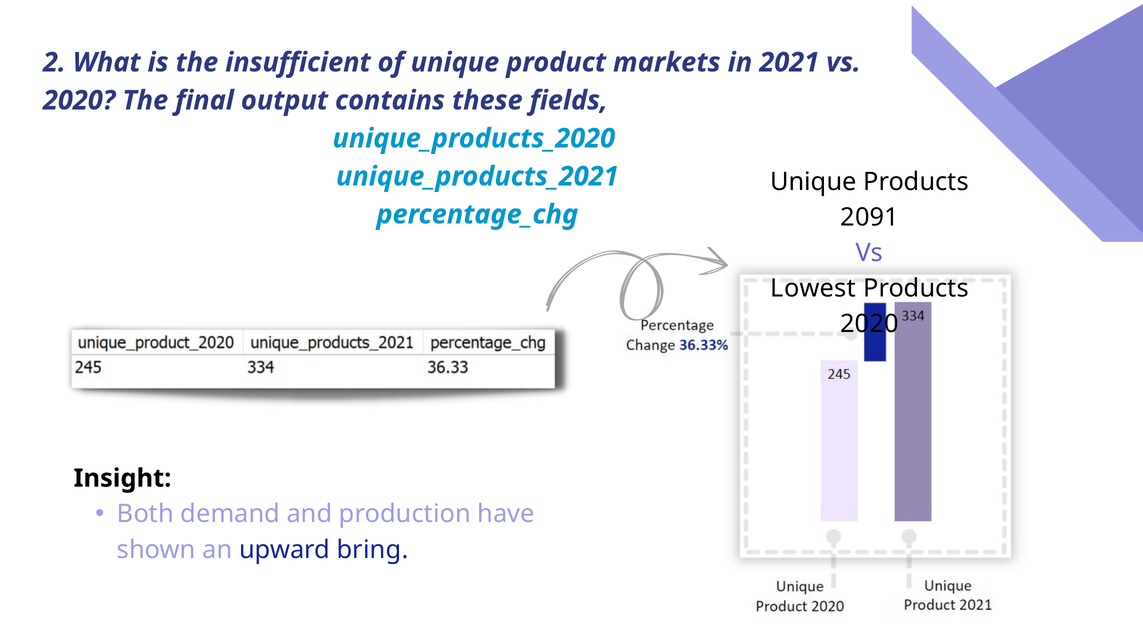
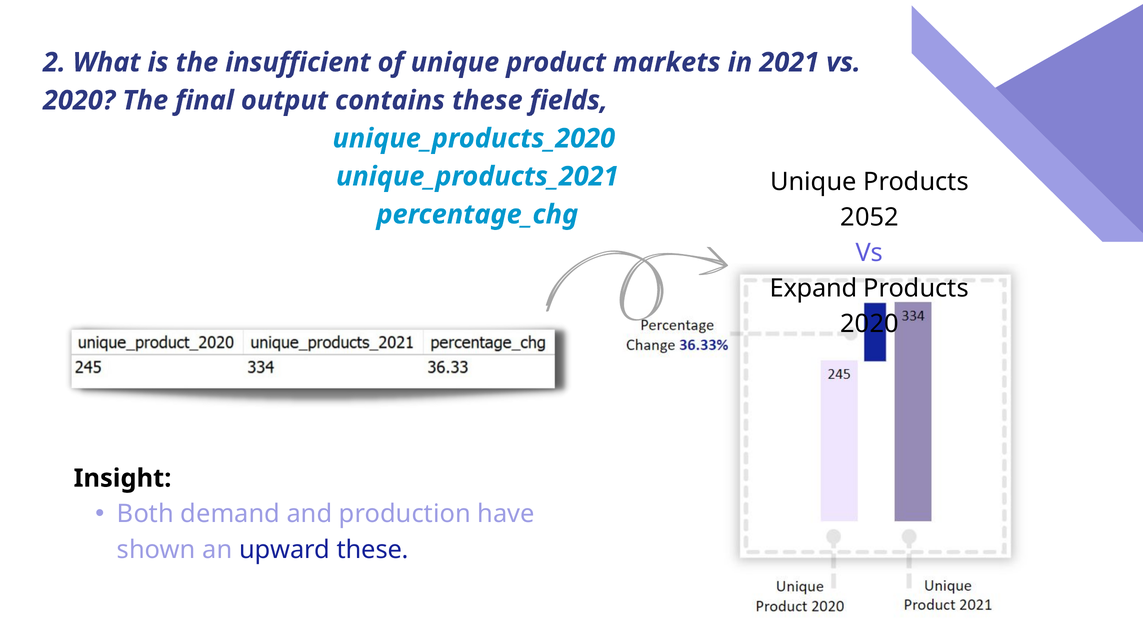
2091: 2091 -> 2052
Lowest: Lowest -> Expand
upward bring: bring -> these
